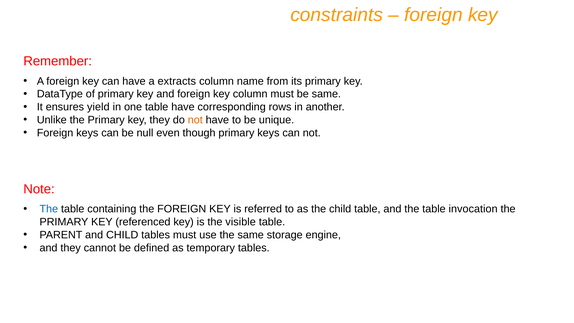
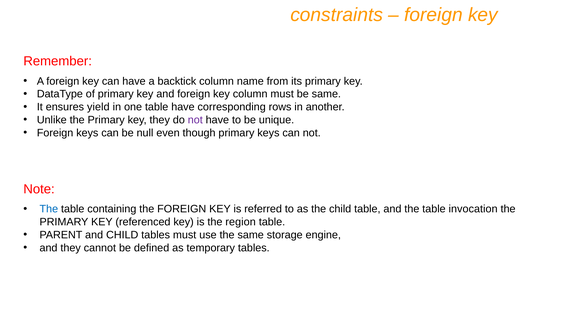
extracts: extracts -> backtick
not at (195, 120) colour: orange -> purple
visible: visible -> region
